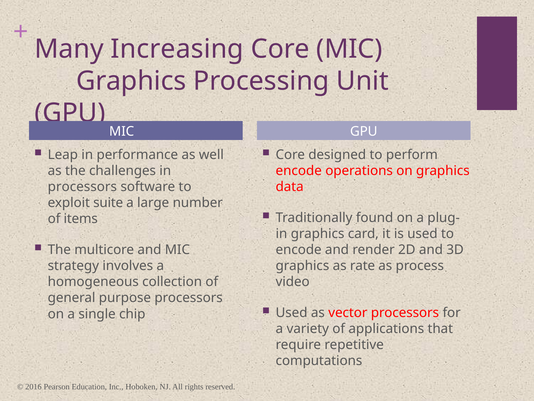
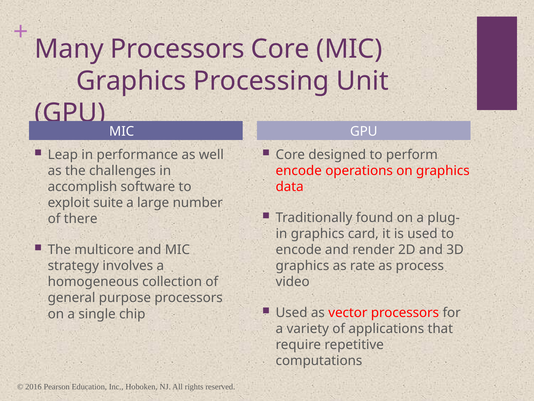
Many Increasing: Increasing -> Processors
processors at (82, 187): processors -> accomplish
items: items -> there
